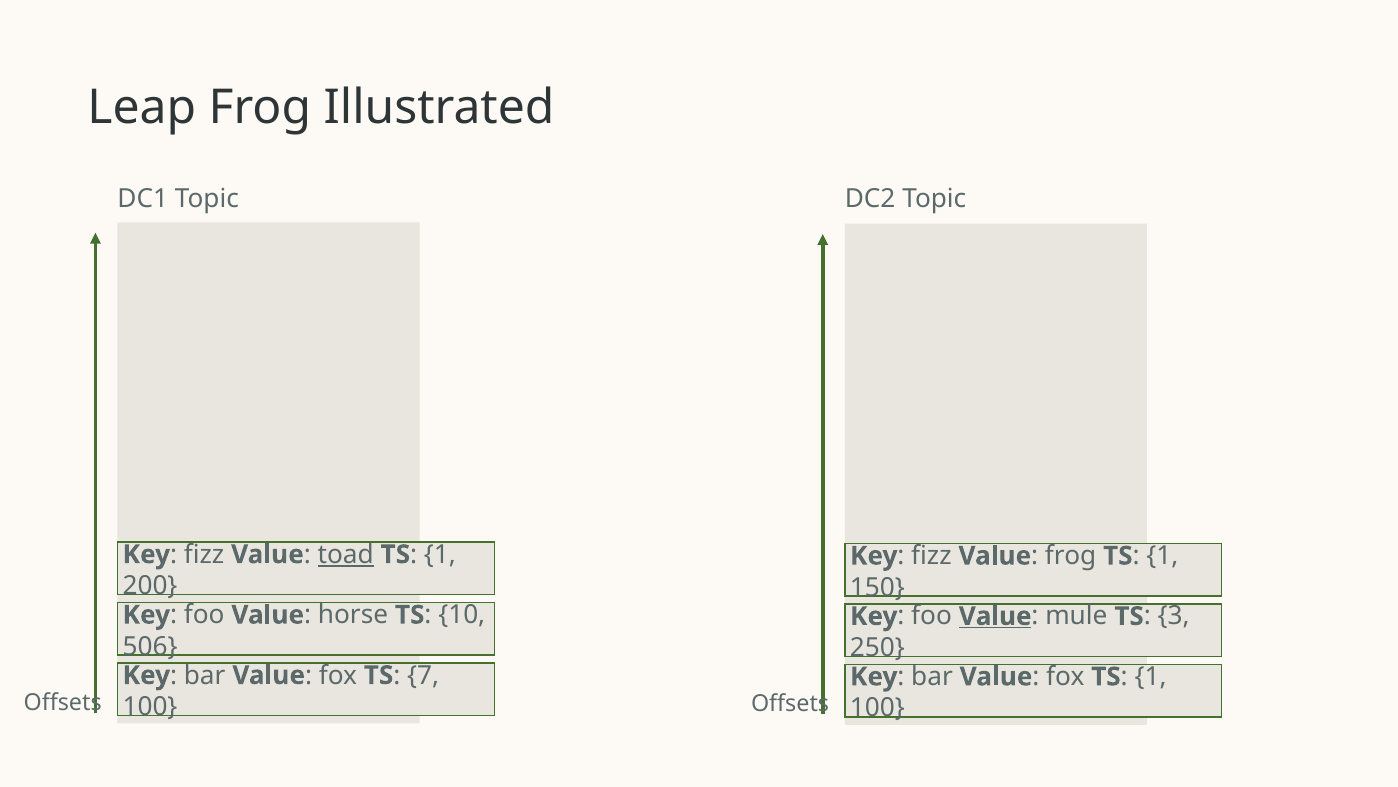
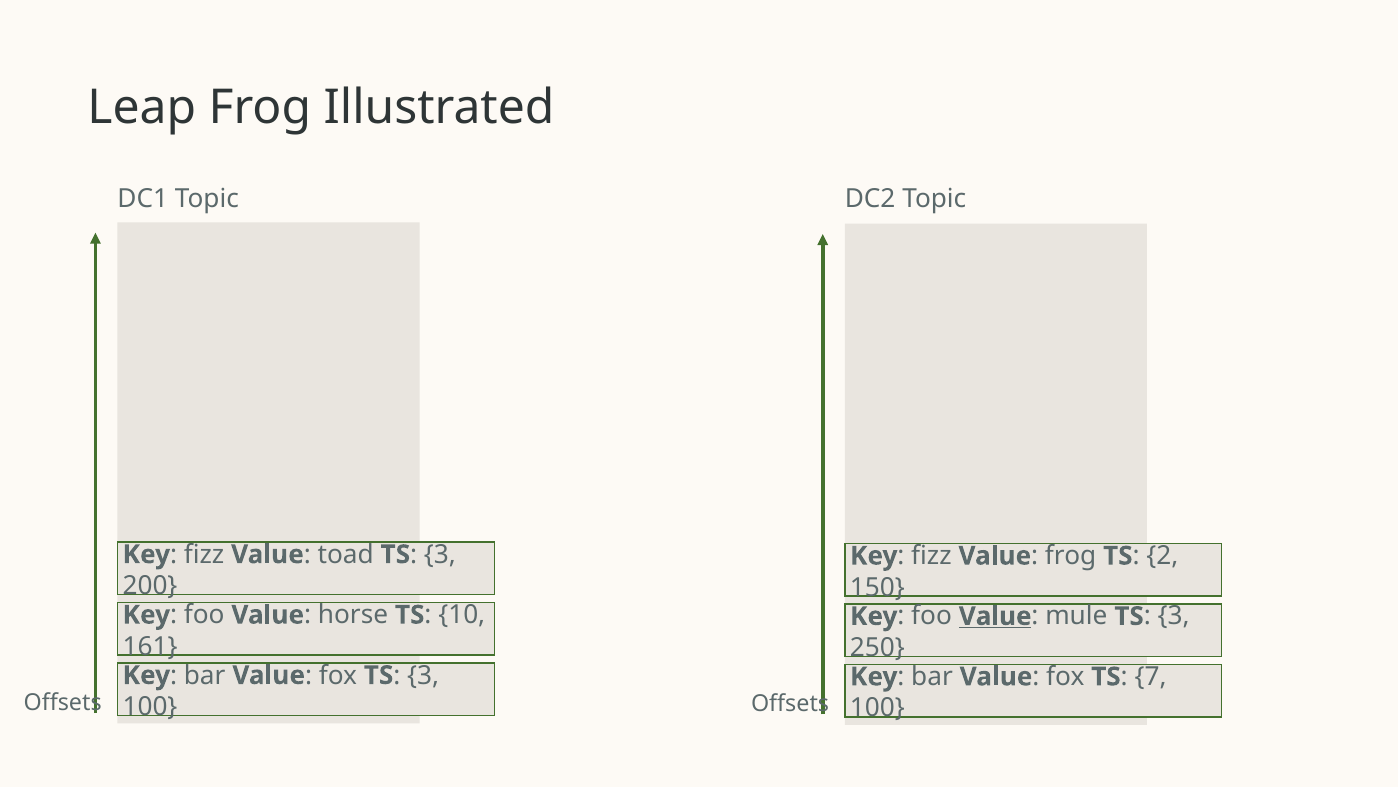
toad underline: present -> none
1 at (440, 554): 1 -> 3
1 at (1162, 555): 1 -> 2
506: 506 -> 161
7 at (423, 675): 7 -> 3
1 at (1151, 676): 1 -> 7
